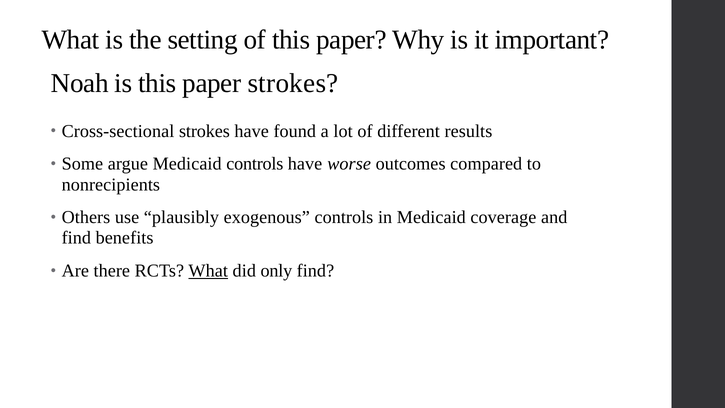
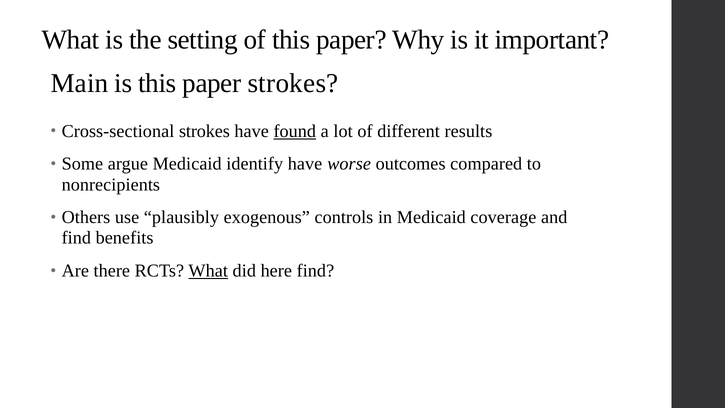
Noah: Noah -> Main
found underline: none -> present
Medicaid controls: controls -> identify
only: only -> here
